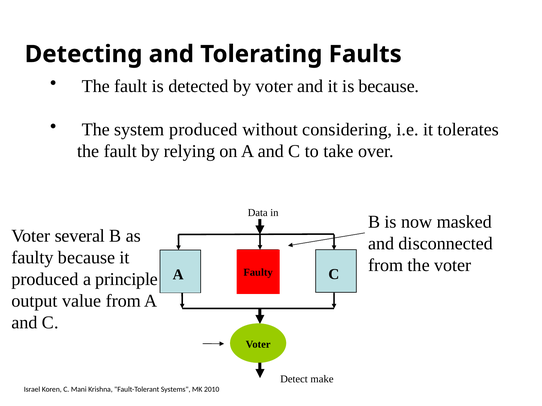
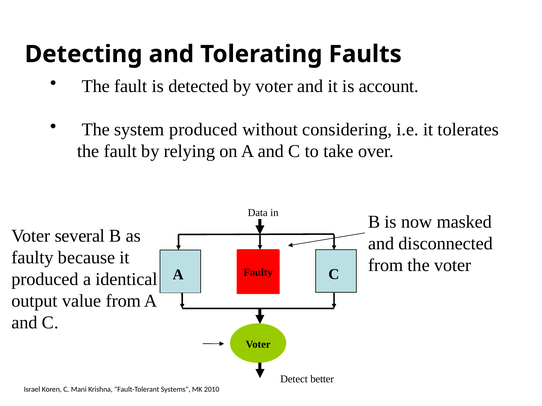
is because: because -> account
principle: principle -> identical
make: make -> better
